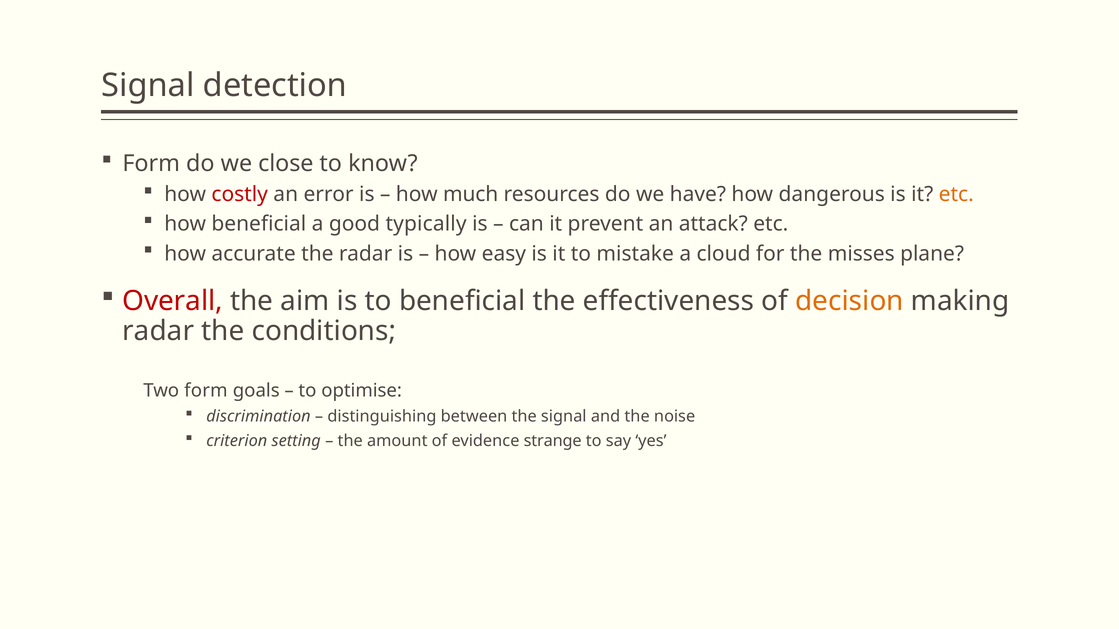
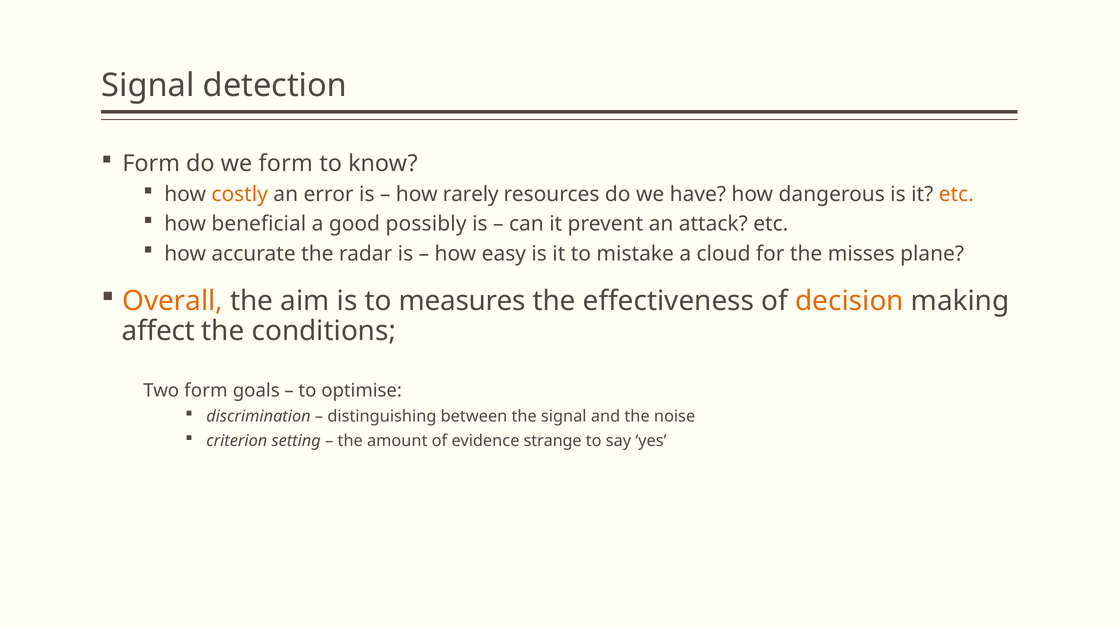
we close: close -> form
costly colour: red -> orange
much: much -> rarely
typically: typically -> possibly
Overall colour: red -> orange
to beneficial: beneficial -> measures
radar at (158, 331): radar -> affect
